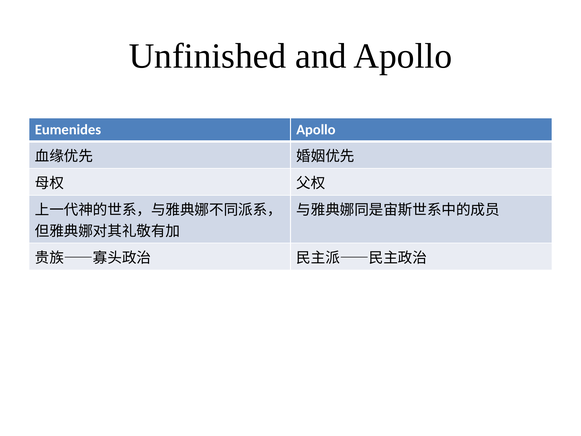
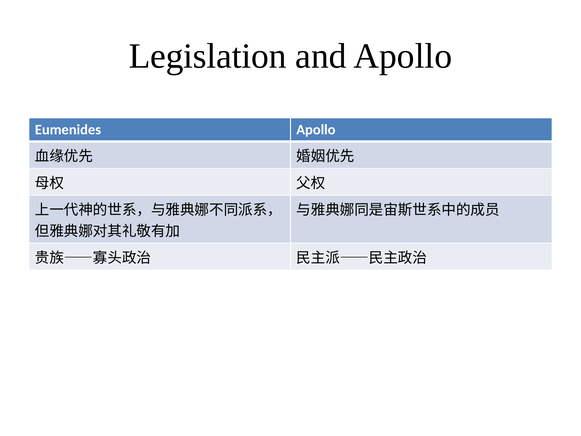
Unfinished: Unfinished -> Legislation
